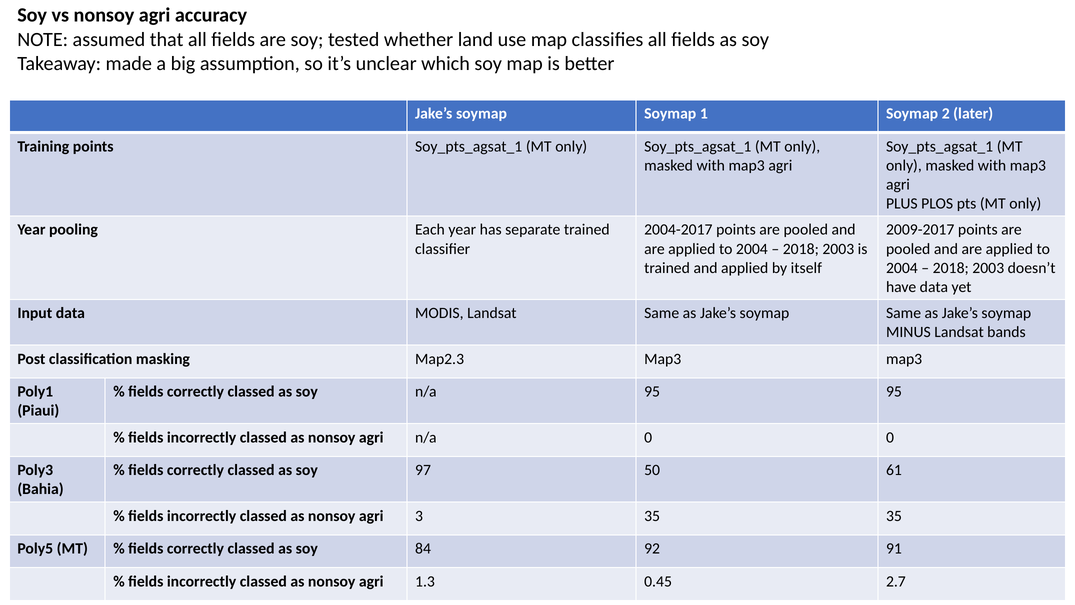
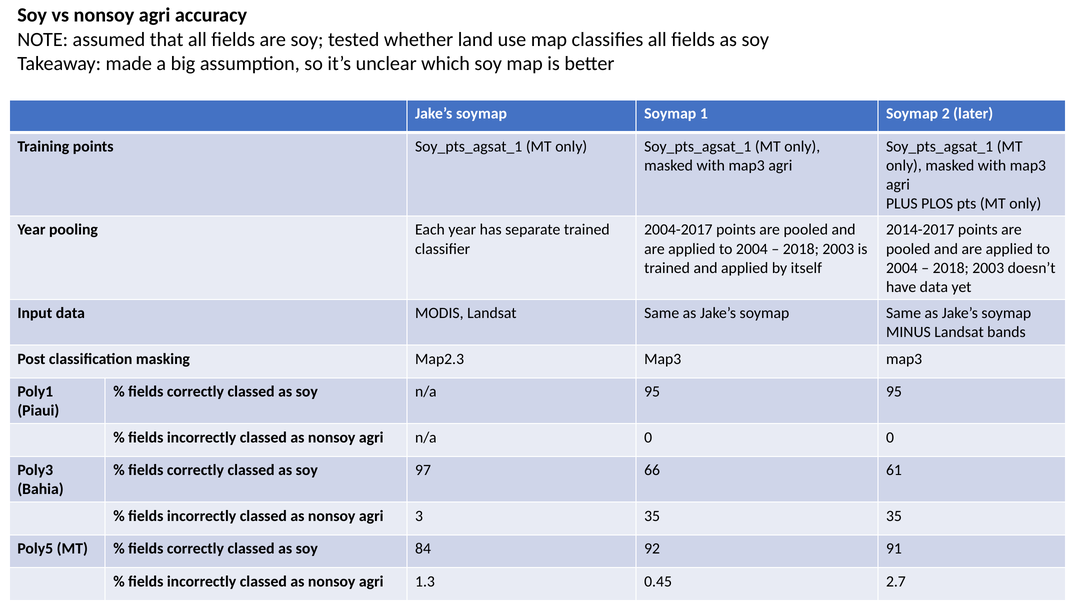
2009-2017: 2009-2017 -> 2014-2017
50: 50 -> 66
